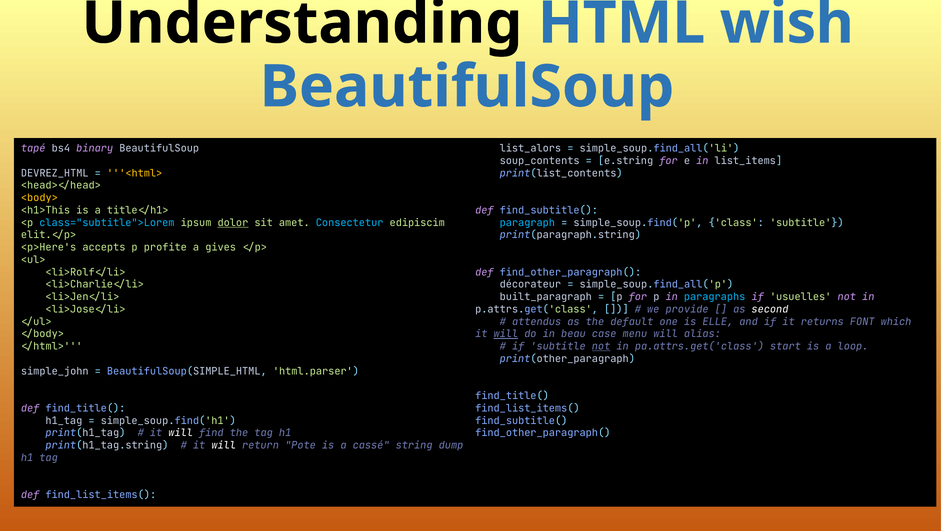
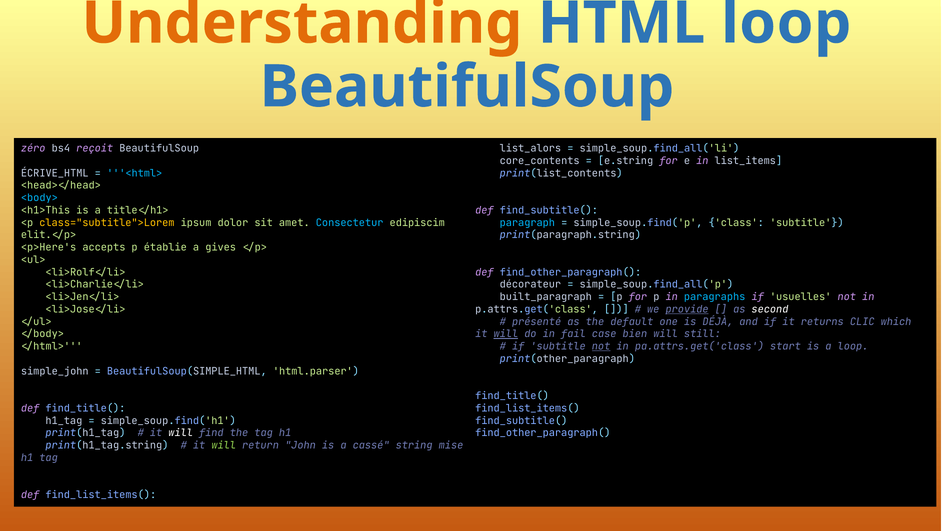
Understanding colour: black -> orange
HTML wish: wish -> loop
tapé: tapé -> zéro
binary: binary -> reçoit
soup_contents: soup_contents -> core_contents
DEVREZ_HTML: DEVREZ_HTML -> ÉCRIVE_HTML
<html> colour: yellow -> light blue
<body> colour: yellow -> light blue
class="subtitle">Lorem colour: light blue -> yellow
dolor underline: present -> none
profite: profite -> établie
provide underline: none -> present
attendus: attendus -> présenté
ELLE: ELLE -> DÉJÀ
FONT: FONT -> CLIC
beau: beau -> fail
menu: menu -> bien
alias: alias -> still
will at (224, 445) colour: white -> light green
Pote: Pote -> John
dump: dump -> mise
